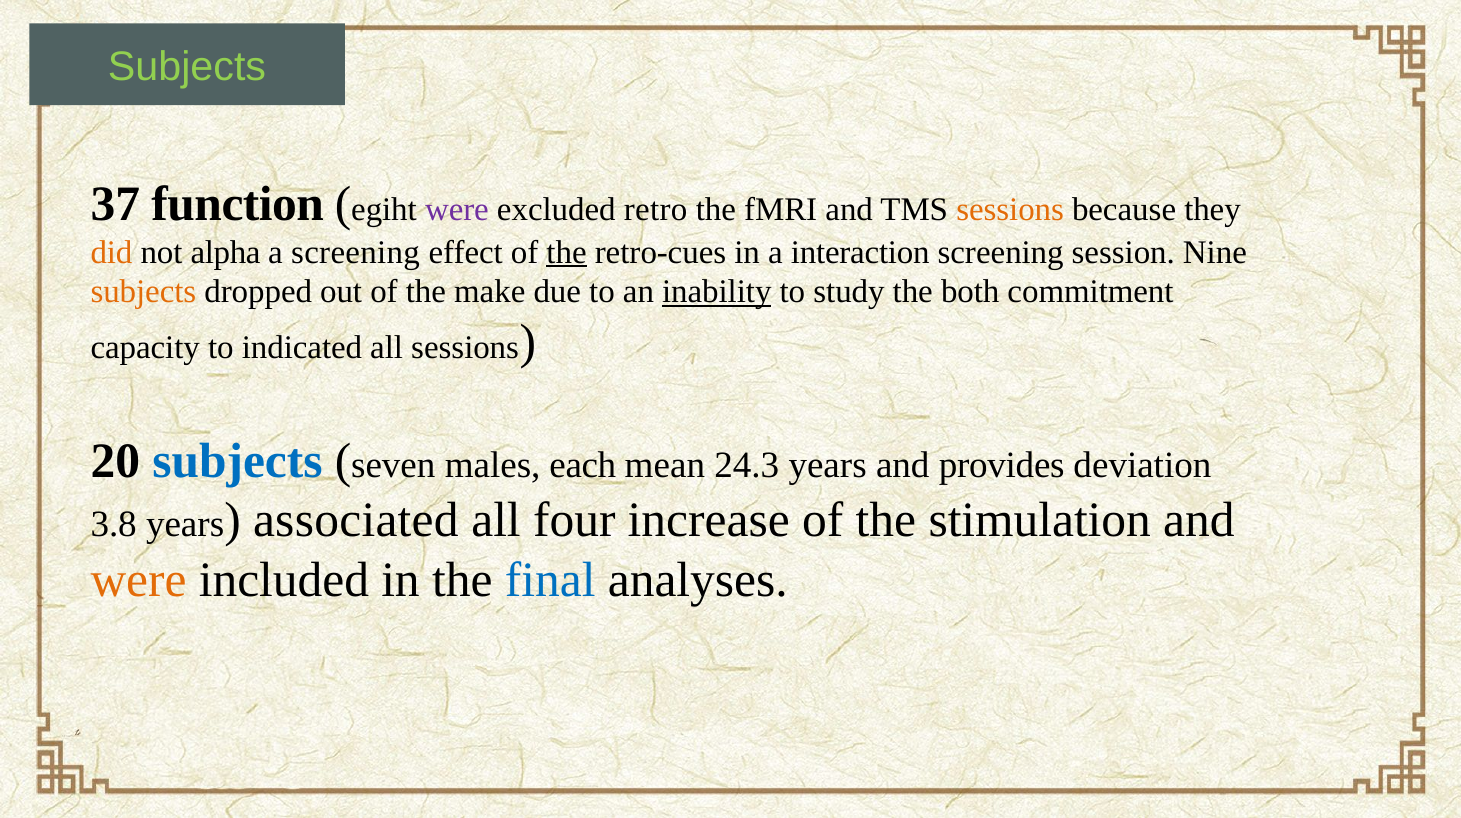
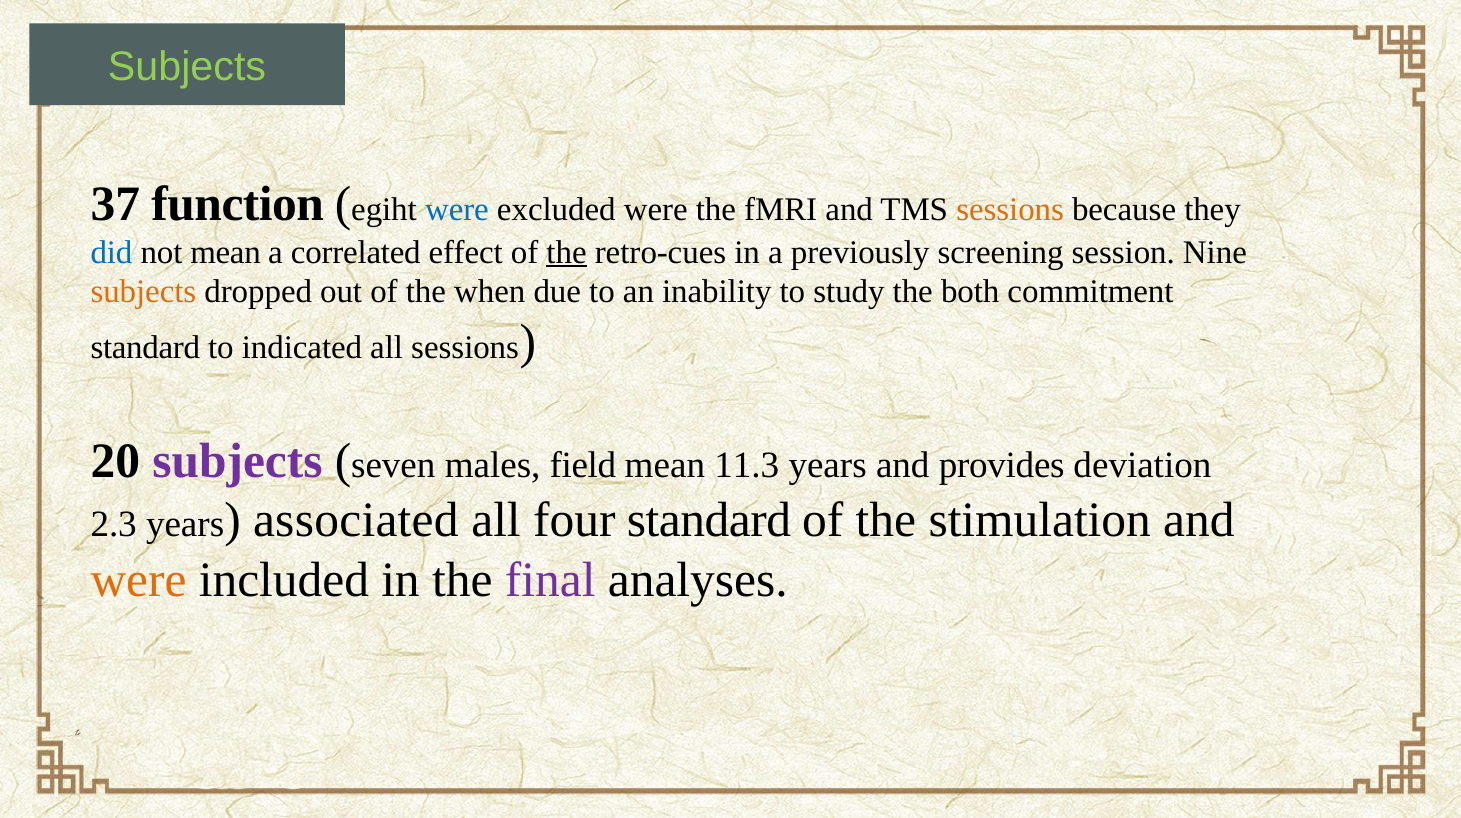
were at (457, 209) colour: purple -> blue
excluded retro: retro -> were
did colour: orange -> blue
not alpha: alpha -> mean
a screening: screening -> correlated
interaction: interaction -> previously
make: make -> when
inability underline: present -> none
capacity at (145, 348): capacity -> standard
subjects at (237, 461) colour: blue -> purple
each: each -> field
24.3: 24.3 -> 11.3
3.8: 3.8 -> 2.3
four increase: increase -> standard
final colour: blue -> purple
